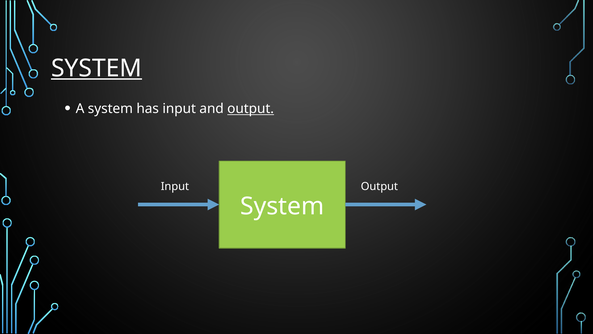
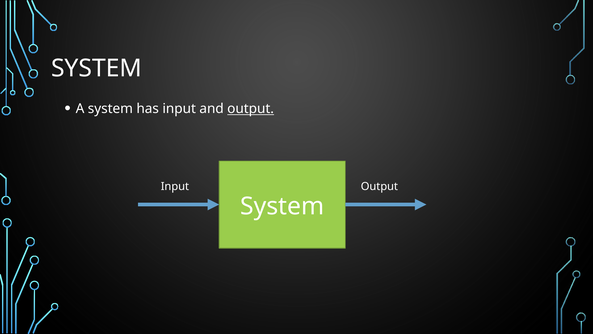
SYSTEM at (97, 68) underline: present -> none
